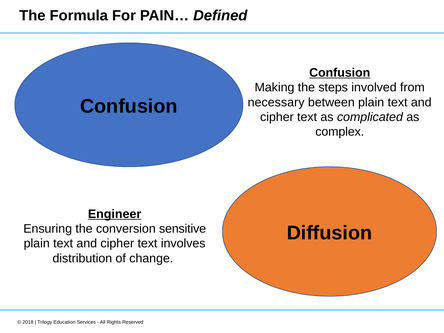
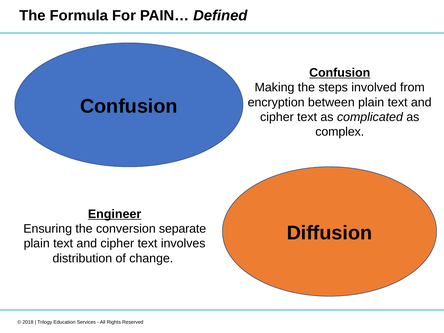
necessary: necessary -> encryption
sensitive: sensitive -> separate
